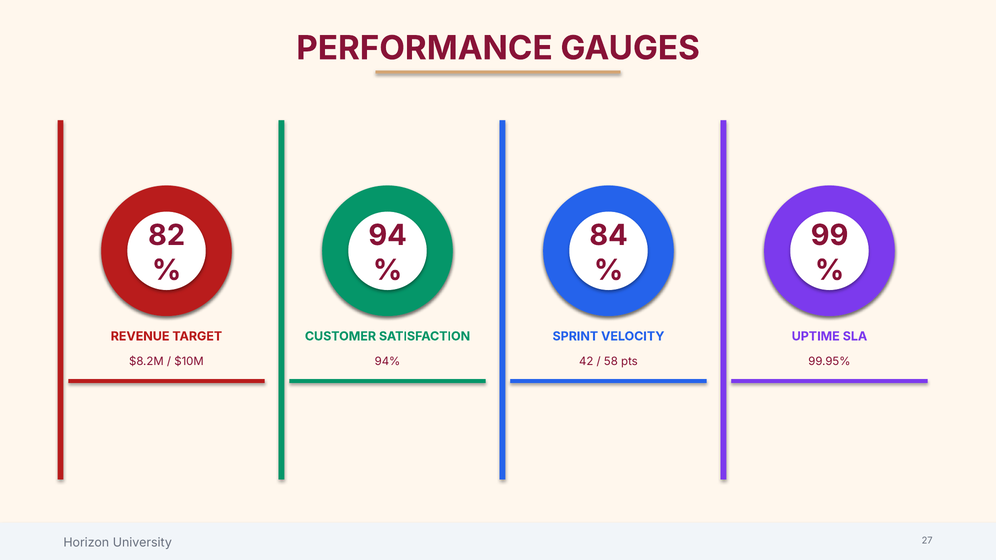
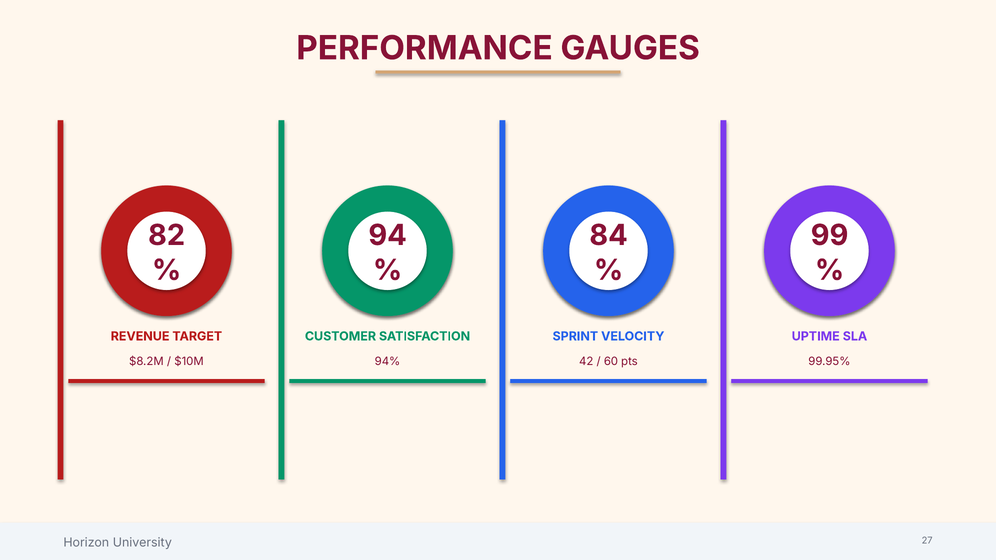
58: 58 -> 60
